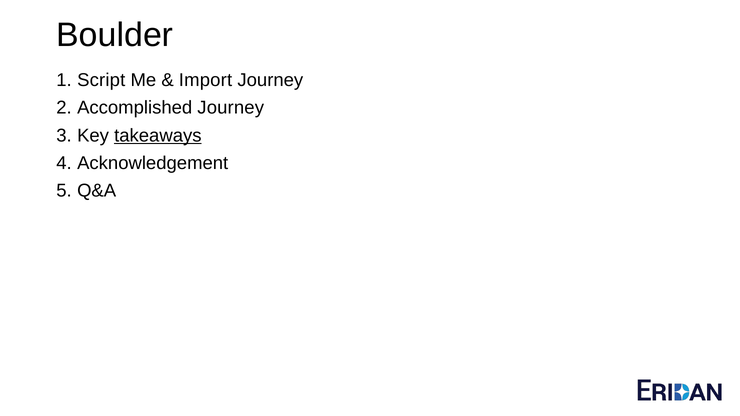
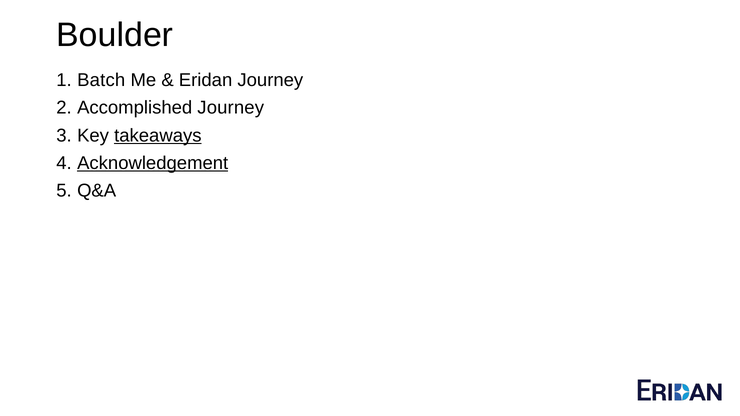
Script: Script -> Batch
Import: Import -> Eridan
Acknowledgement underline: none -> present
